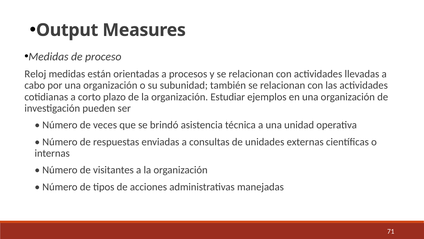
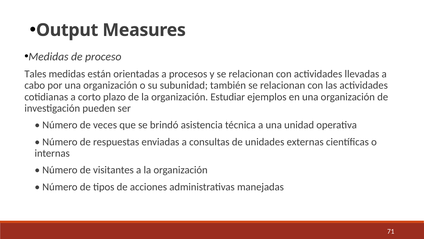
Reloj: Reloj -> Tales
